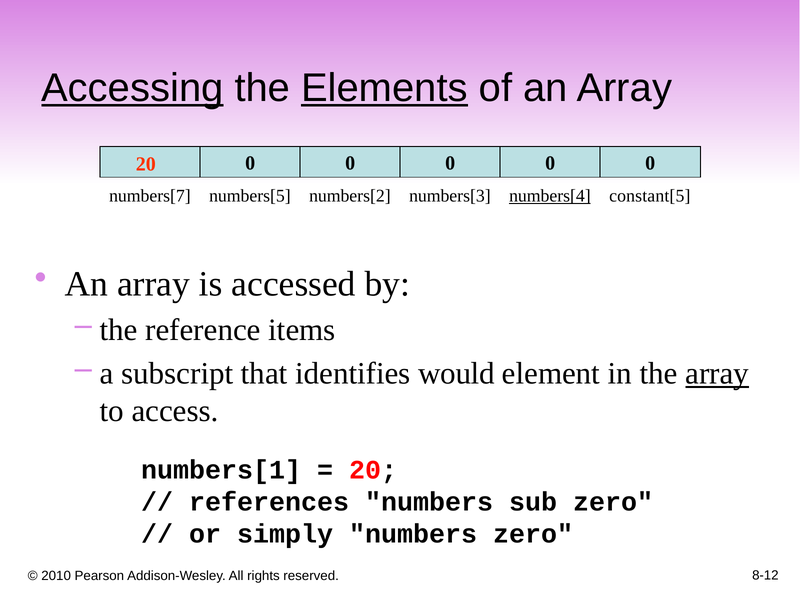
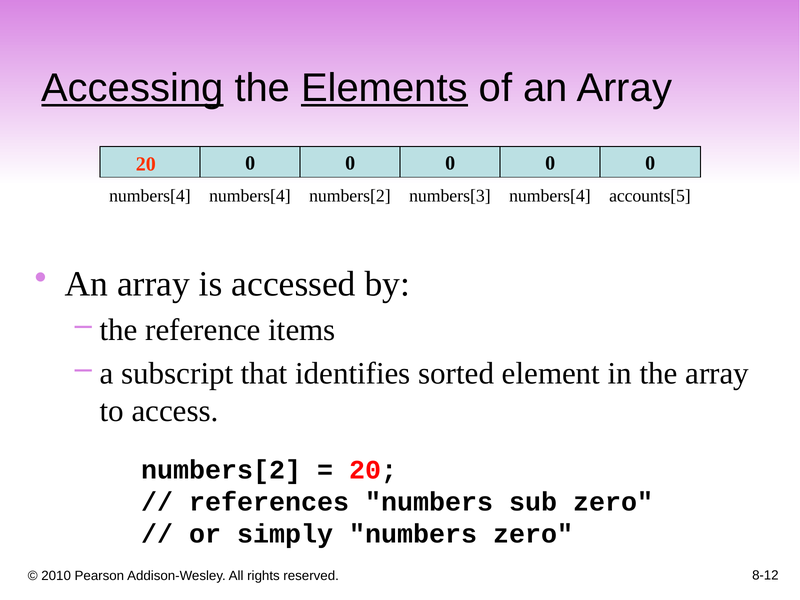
numbers[7 at (150, 196): numbers[7 -> numbers[4
numbers[5 at (250, 196): numbers[5 -> numbers[4
numbers[4 at (550, 196) underline: present -> none
constant[5: constant[5 -> accounts[5
would: would -> sorted
array at (717, 373) underline: present -> none
numbers[1 at (221, 470): numbers[1 -> numbers[2
